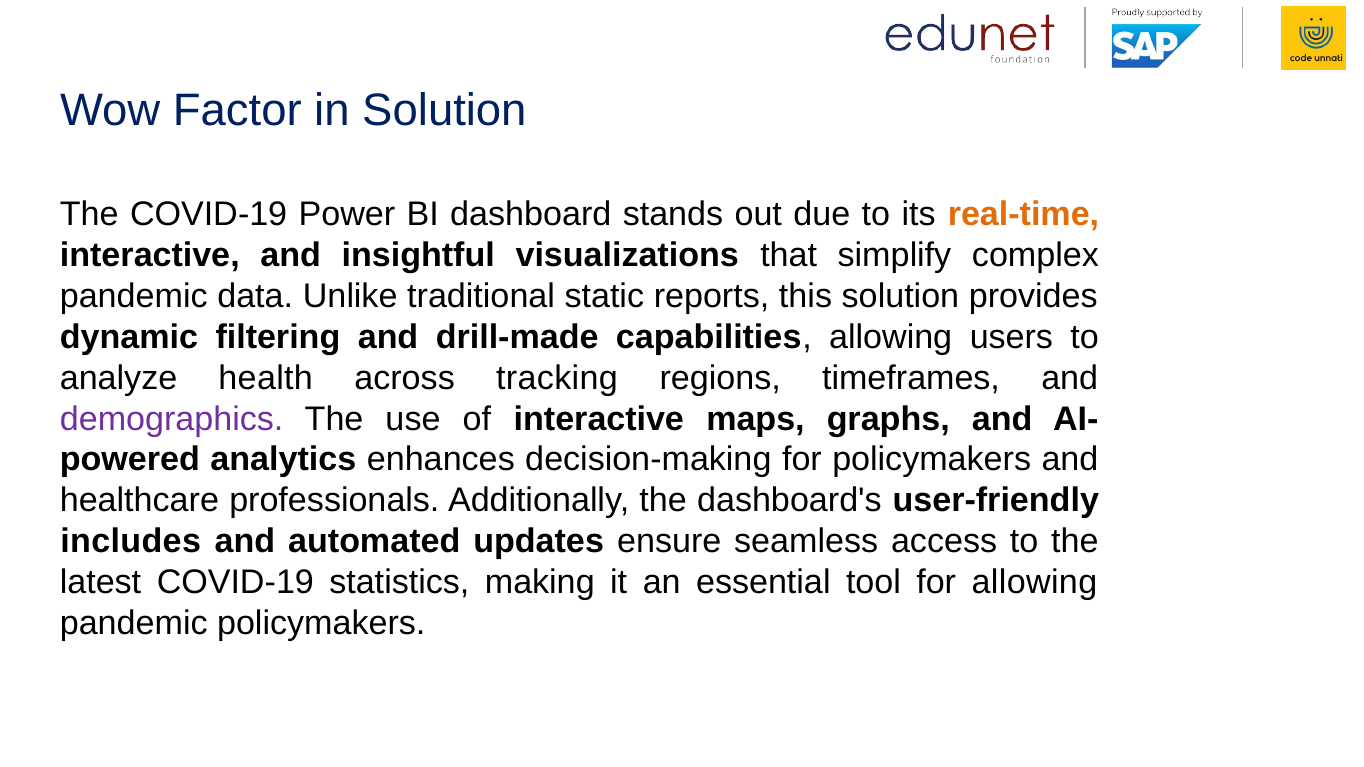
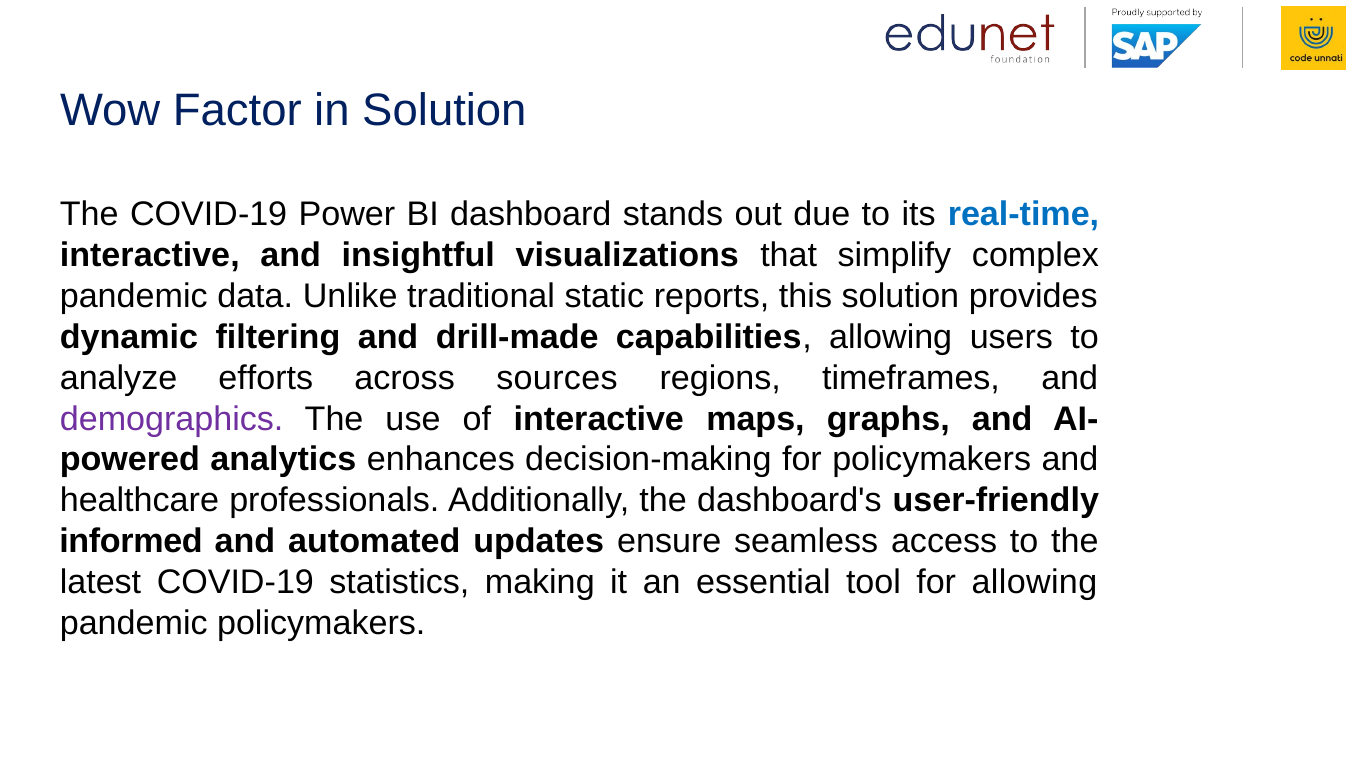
real-time colour: orange -> blue
health: health -> efforts
tracking: tracking -> sources
includes: includes -> informed
